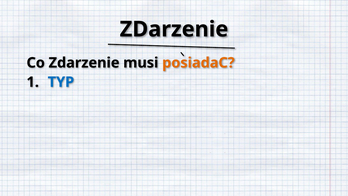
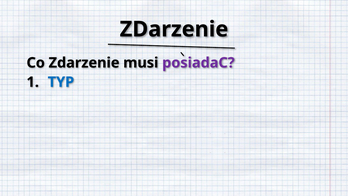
posiadaC colour: orange -> purple
